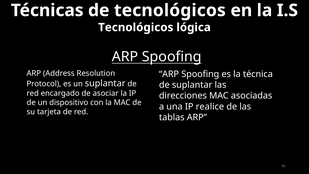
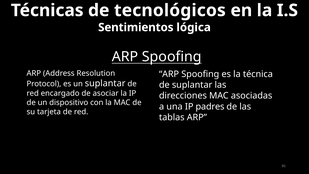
Tecnológicos at (136, 27): Tecnológicos -> Sentimientos
realice: realice -> padres
